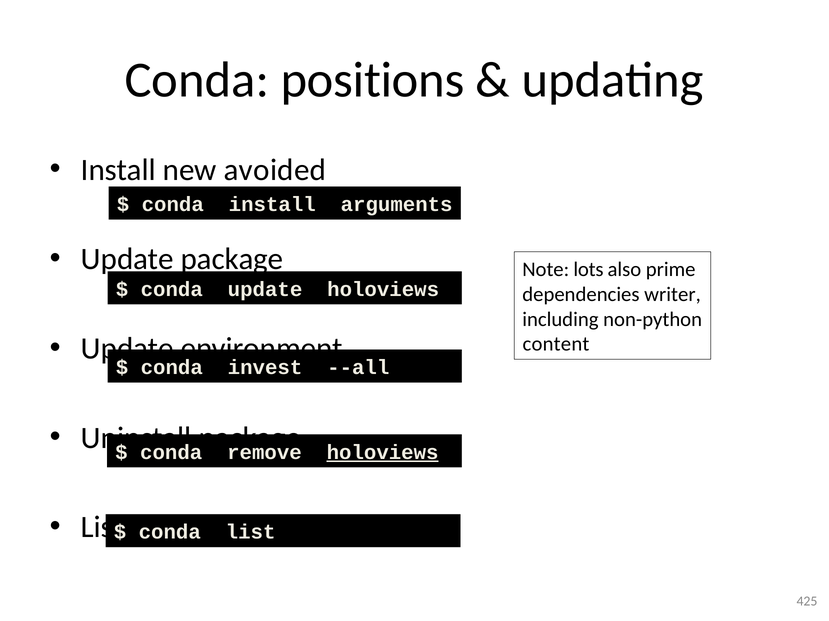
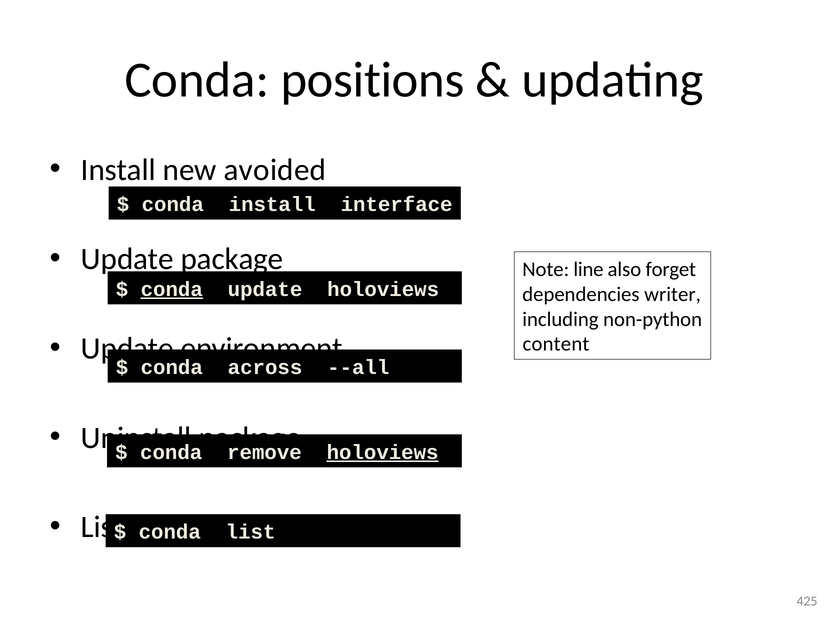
arguments: arguments -> interface
lots: lots -> line
prime: prime -> forget
conda at (172, 290) underline: none -> present
invest: invest -> across
